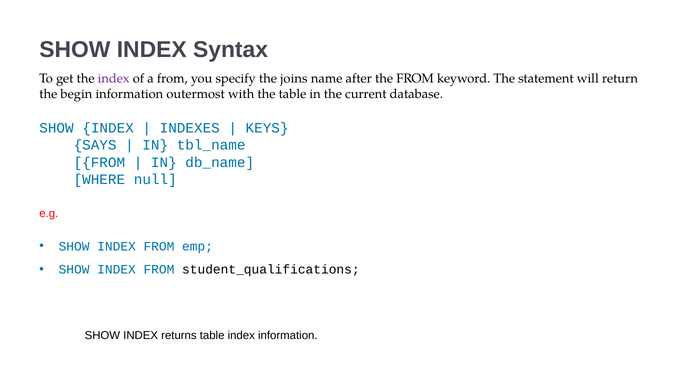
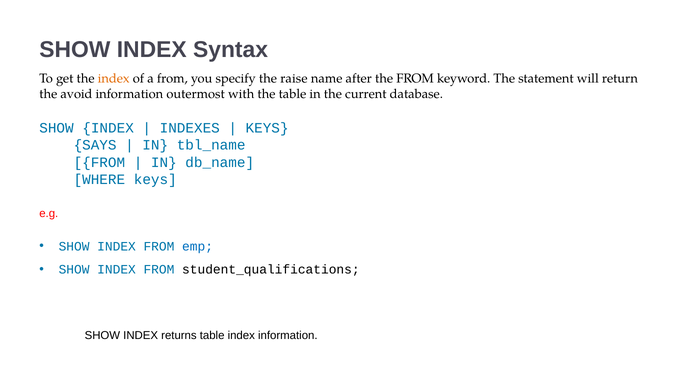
index at (114, 79) colour: purple -> orange
joins: joins -> raise
begin: begin -> avoid
WHERE null: null -> keys
